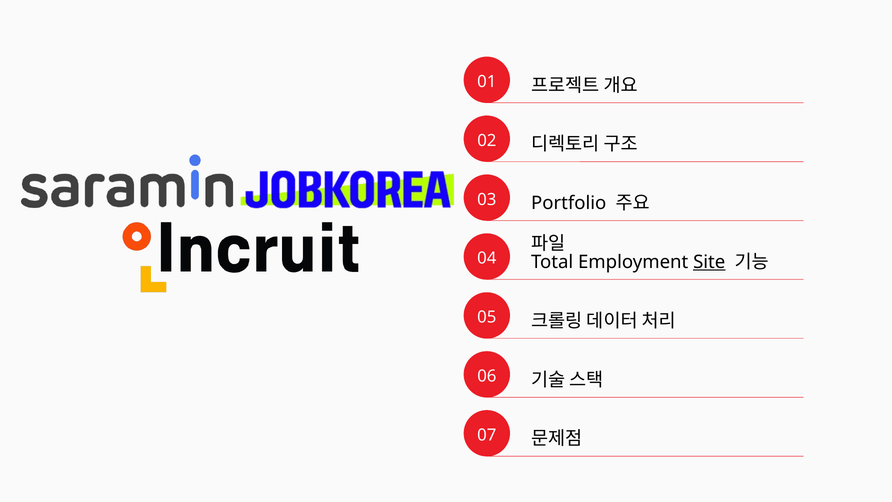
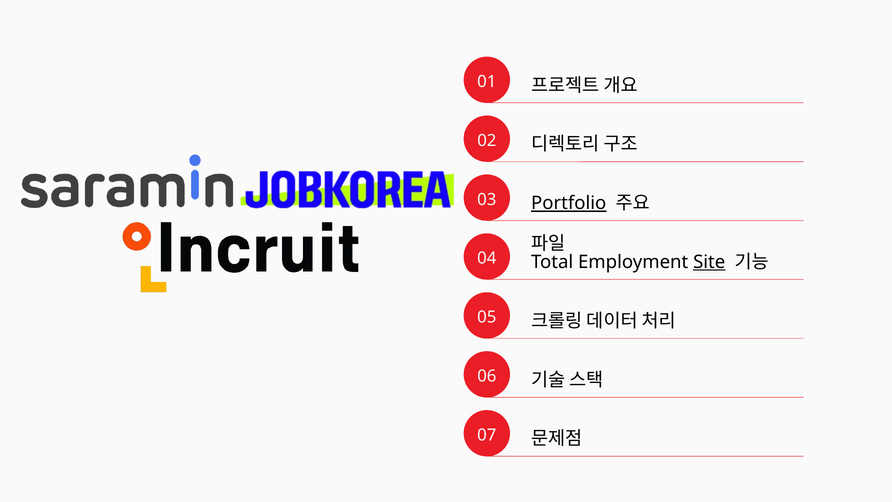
Portfolio underline: none -> present
